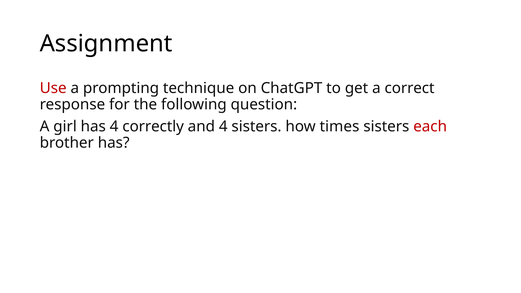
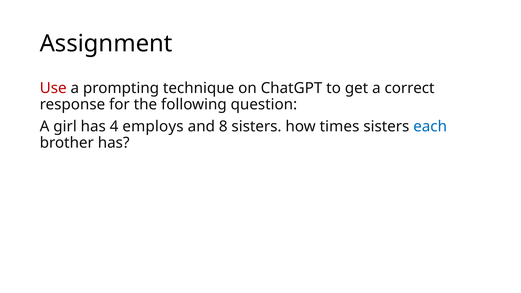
correctly: correctly -> employs
and 4: 4 -> 8
each colour: red -> blue
